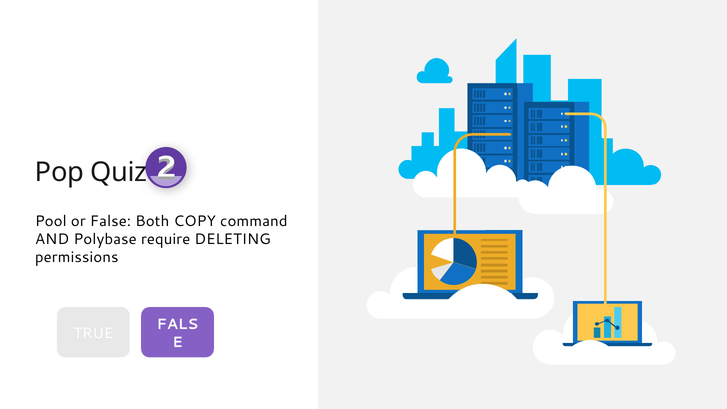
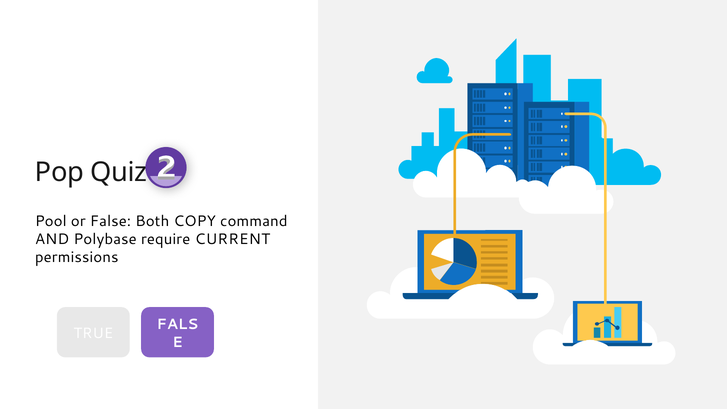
DELETING: DELETING -> CURRENT
